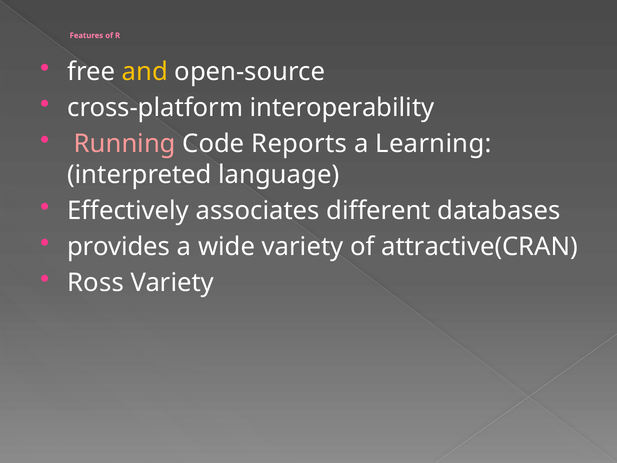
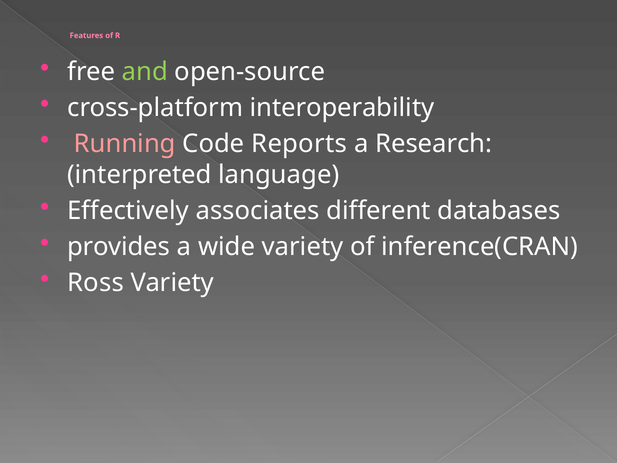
and colour: yellow -> light green
Learning: Learning -> Research
attractive(CRAN: attractive(CRAN -> inference(CRAN
